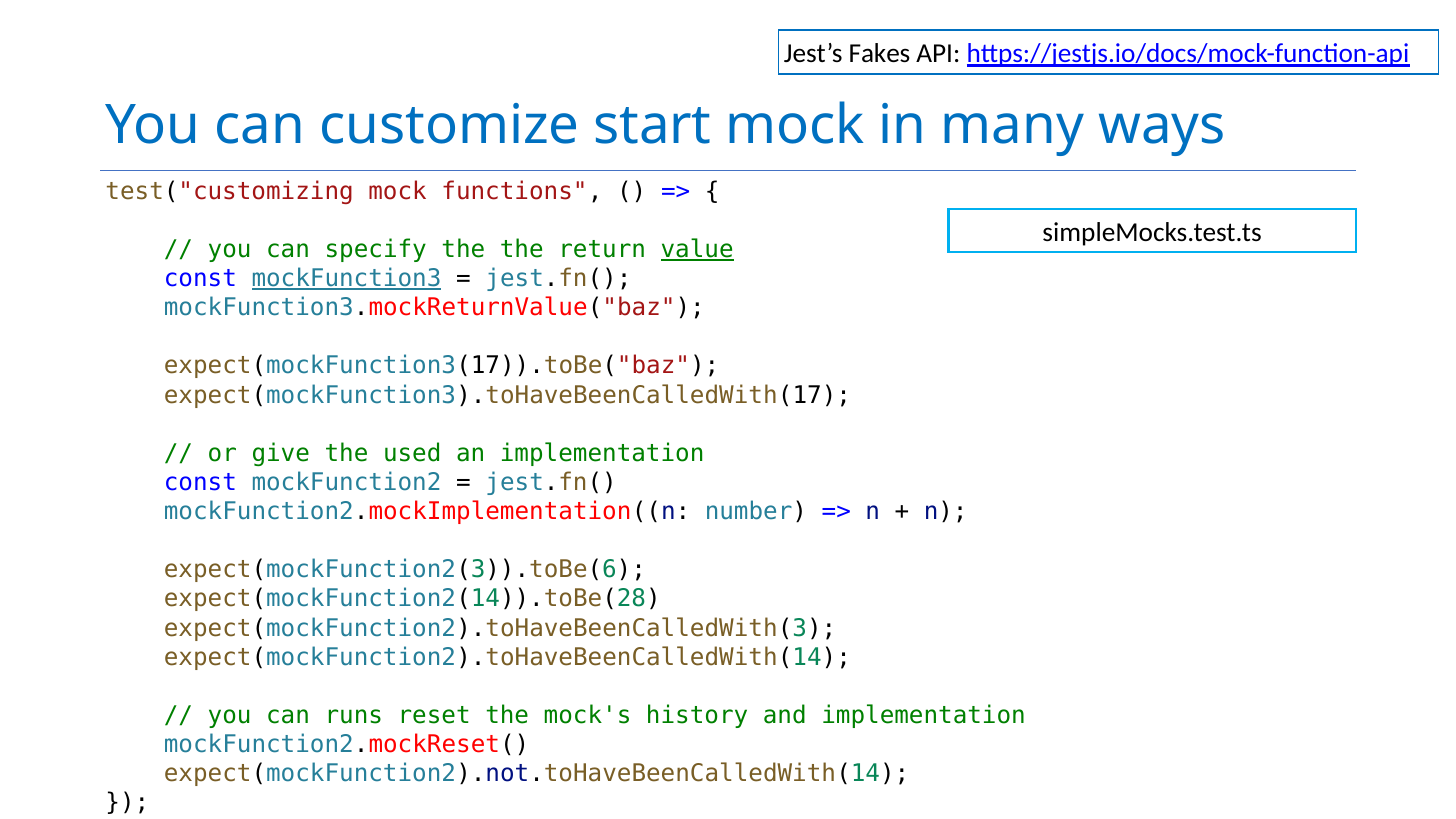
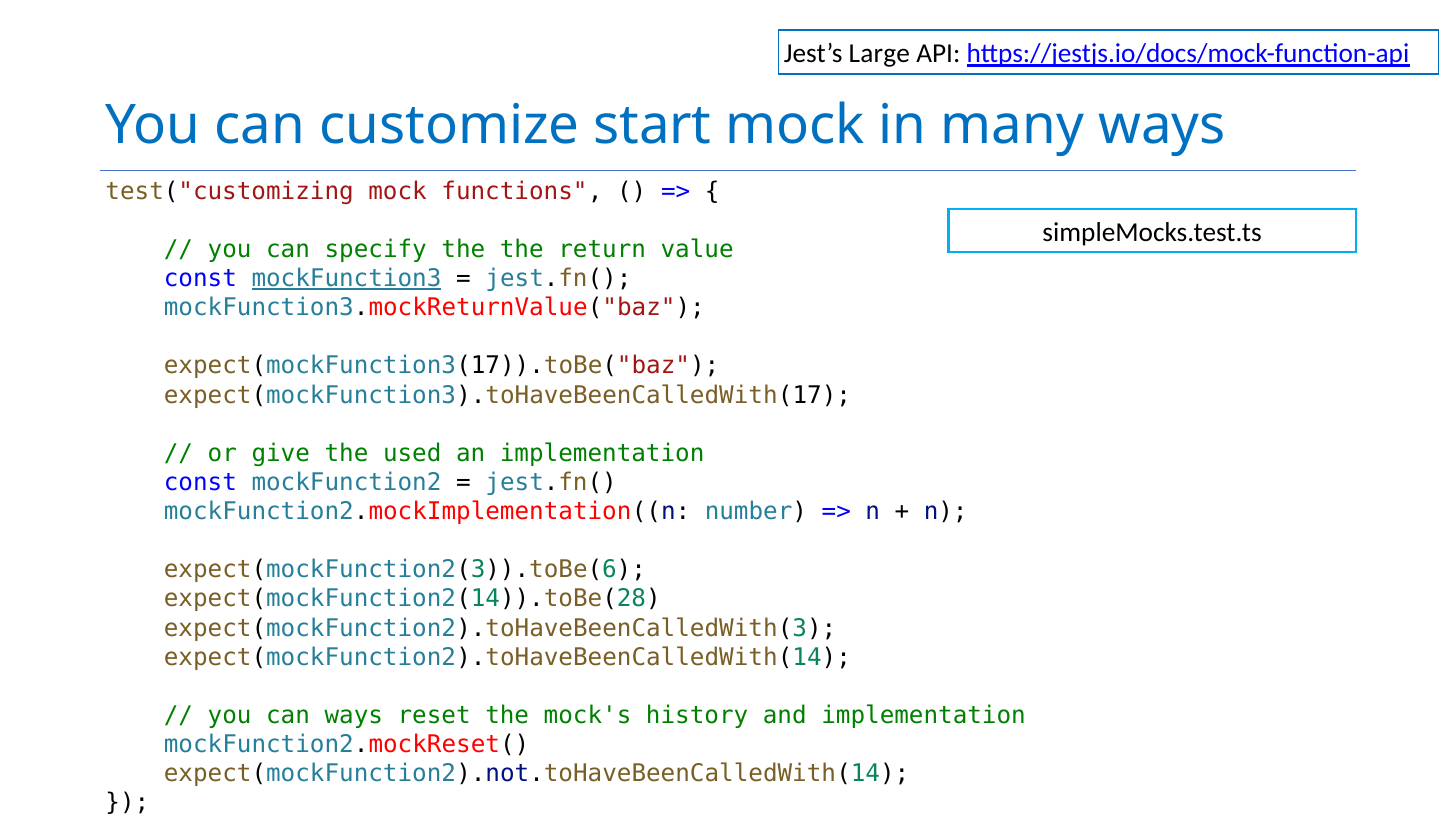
Fakes: Fakes -> Large
value underline: present -> none
can runs: runs -> ways
